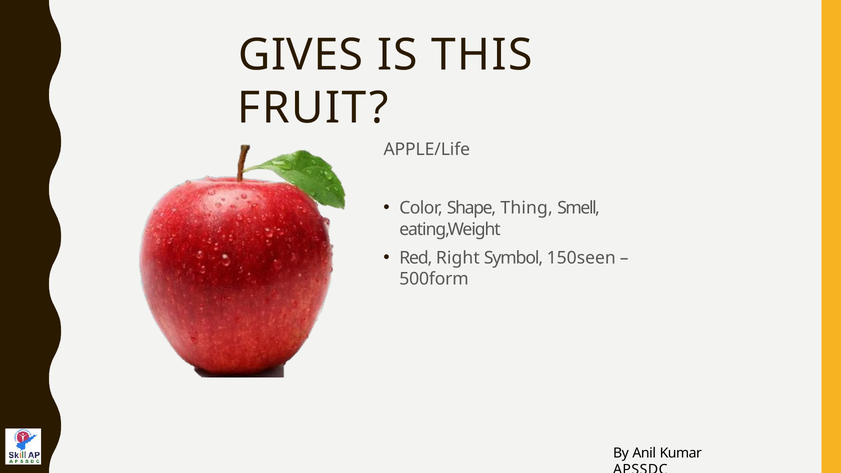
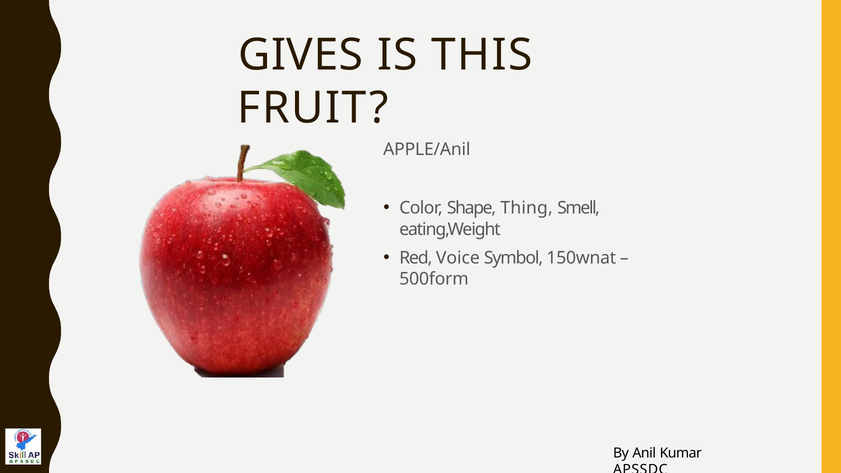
APPLE/Life: APPLE/Life -> APPLE/Anil
Right: Right -> Voice
150seen: 150seen -> 150wnat
